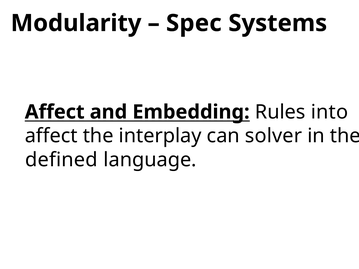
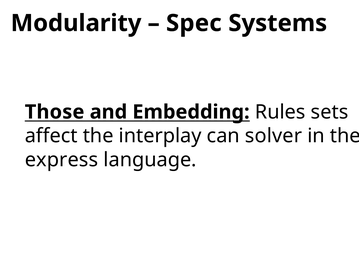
Affect at (55, 112): Affect -> Those
into: into -> sets
defined: defined -> express
